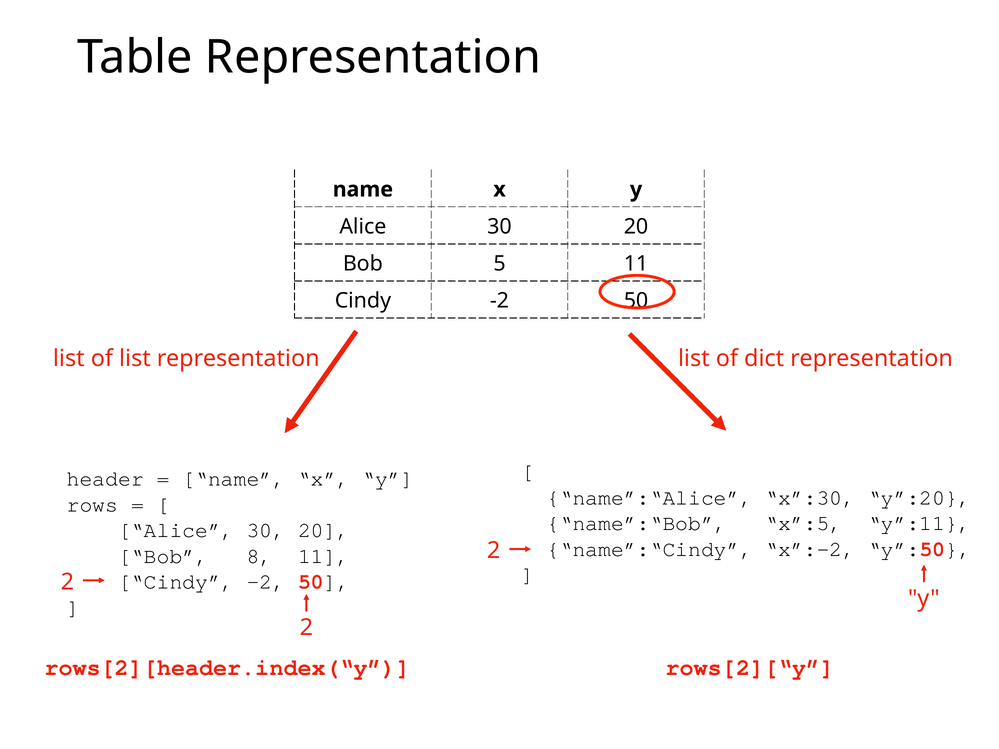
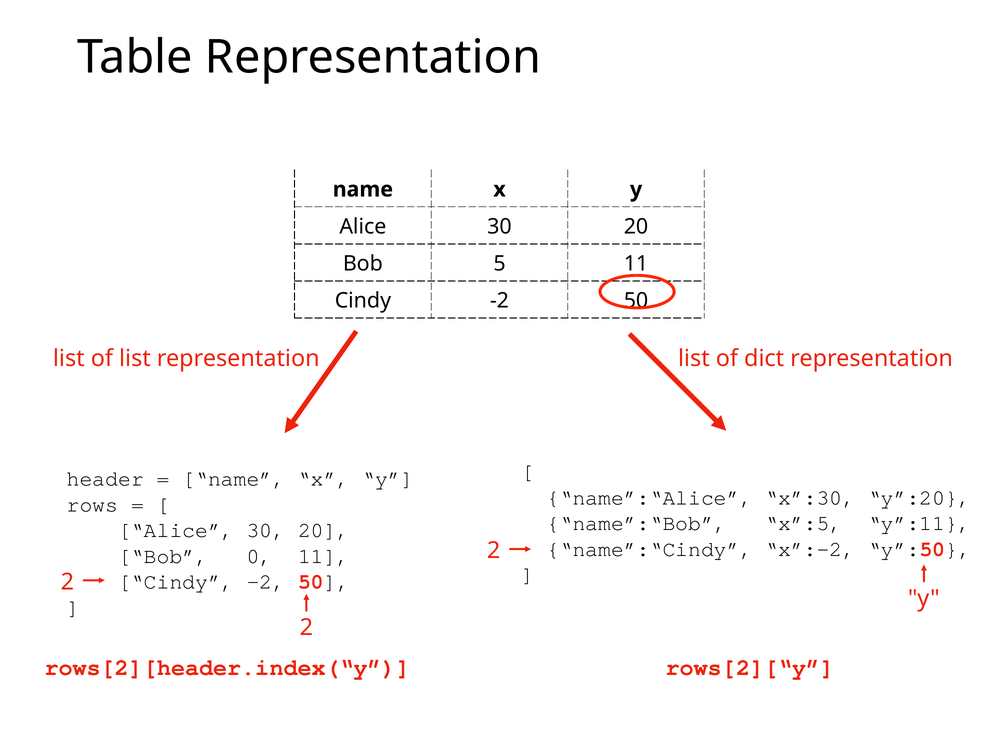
8: 8 -> 0
